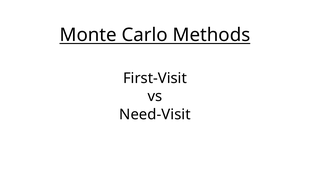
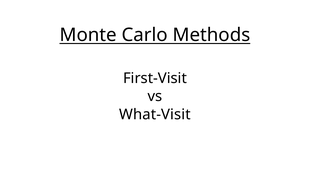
Need-Visit: Need-Visit -> What-Visit
